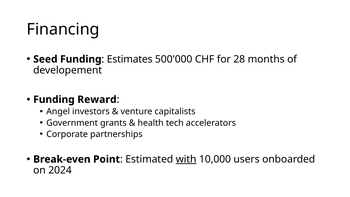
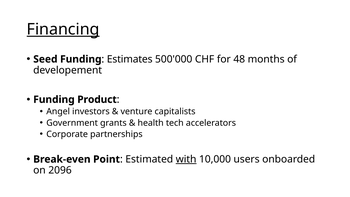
Financing underline: none -> present
28: 28 -> 48
Reward: Reward -> Product
2024: 2024 -> 2096
